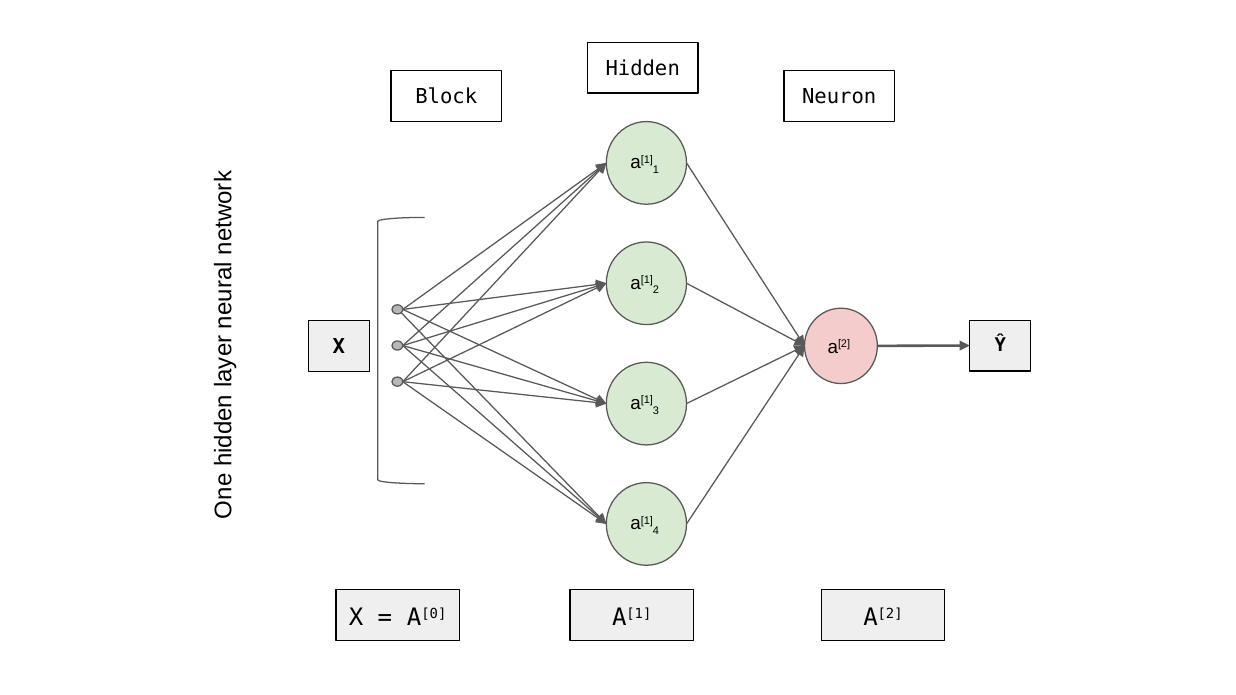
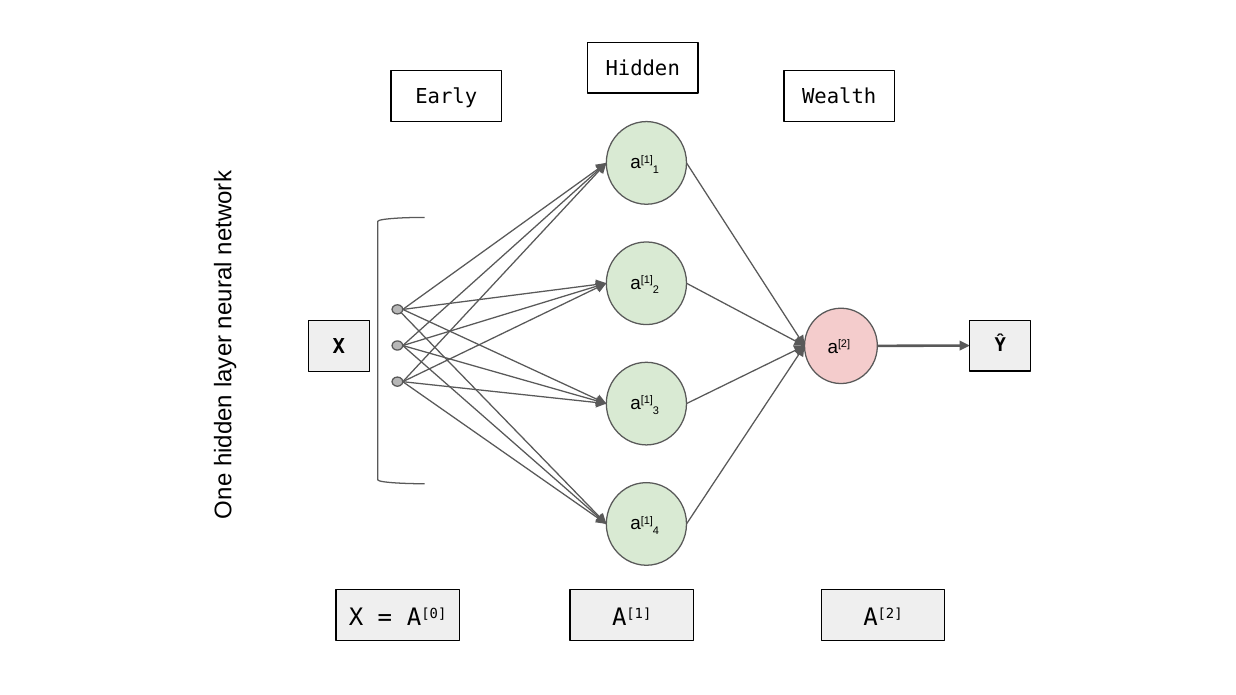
Block: Block -> Early
Neuron: Neuron -> Wealth
